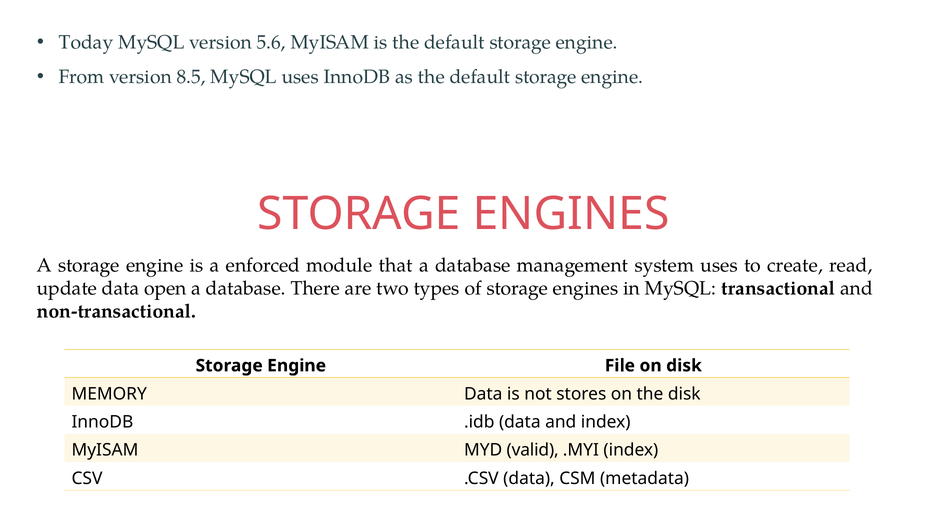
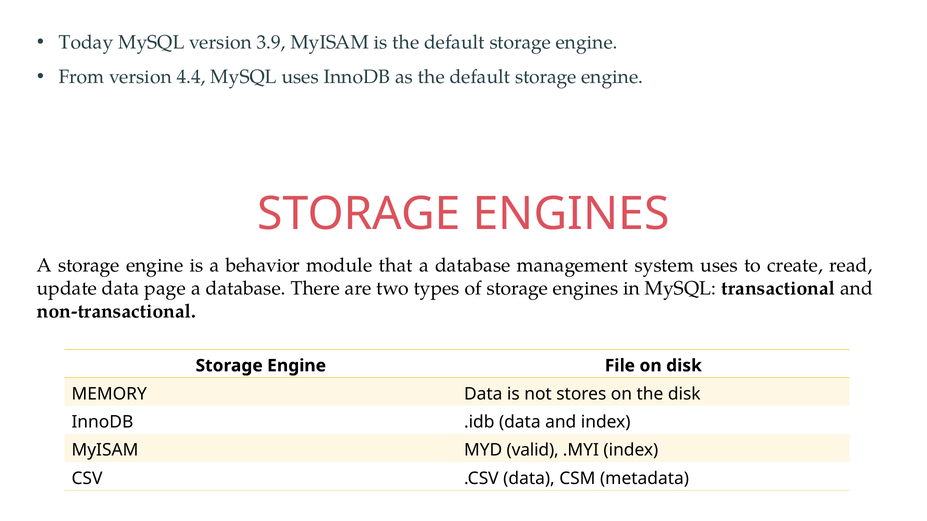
5.6: 5.6 -> 3.9
8.5: 8.5 -> 4.4
enforced: enforced -> behavior
open: open -> page
